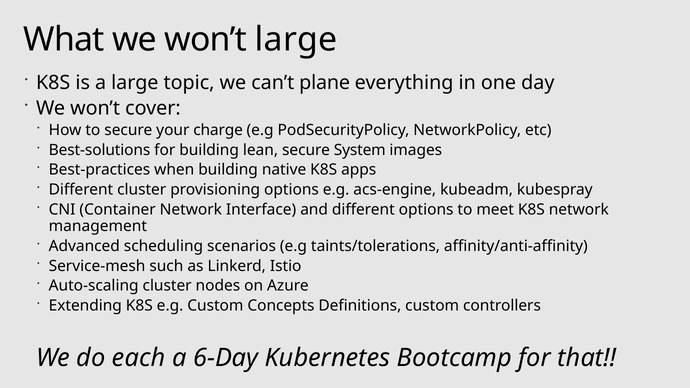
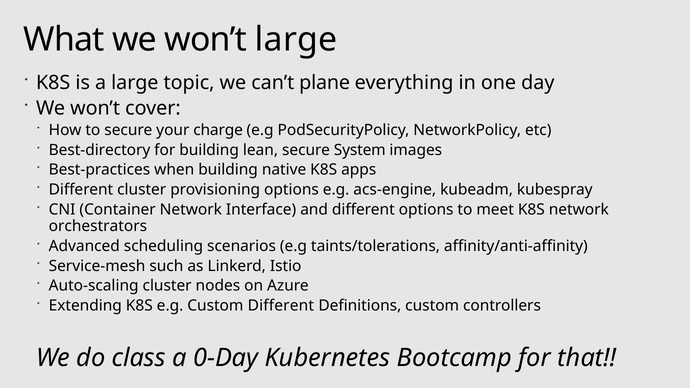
Best-solutions: Best-solutions -> Best-directory
management: management -> orchestrators
Custom Concepts: Concepts -> Different
each: each -> class
6-Day: 6-Day -> 0-Day
